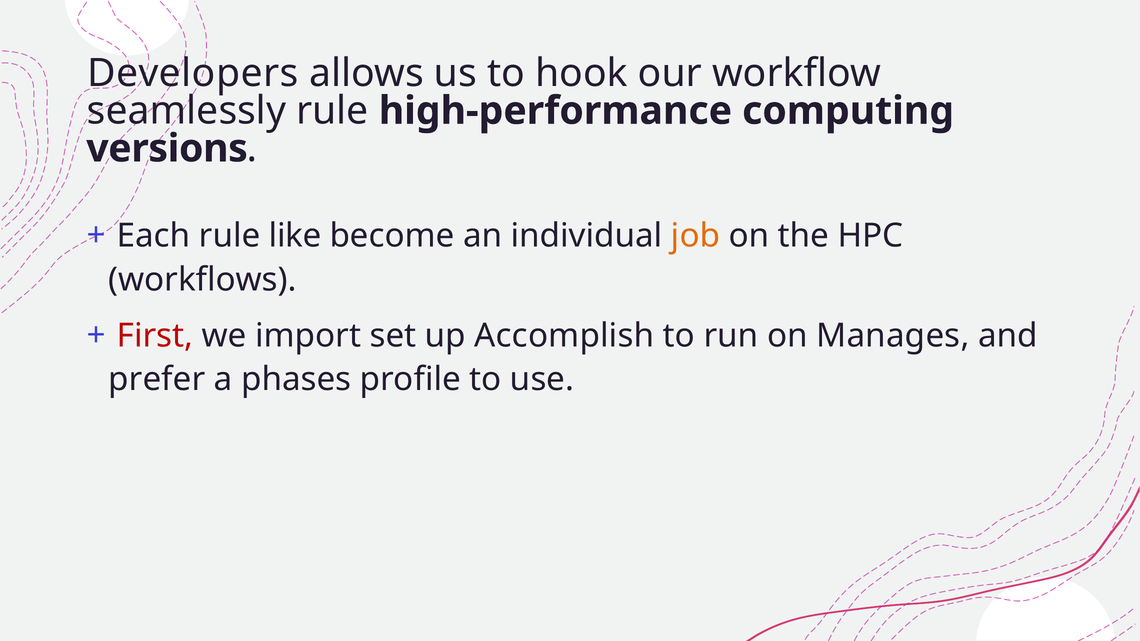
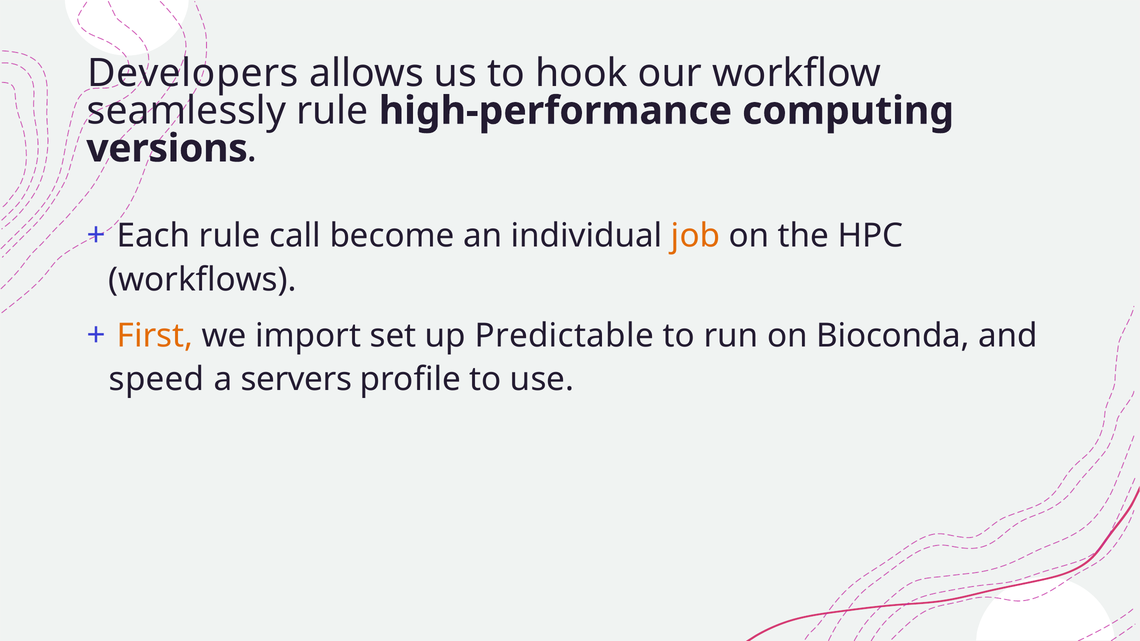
like: like -> call
First colour: red -> orange
Accomplish: Accomplish -> Predictable
Manages: Manages -> Bioconda
prefer: prefer -> speed
phases: phases -> servers
